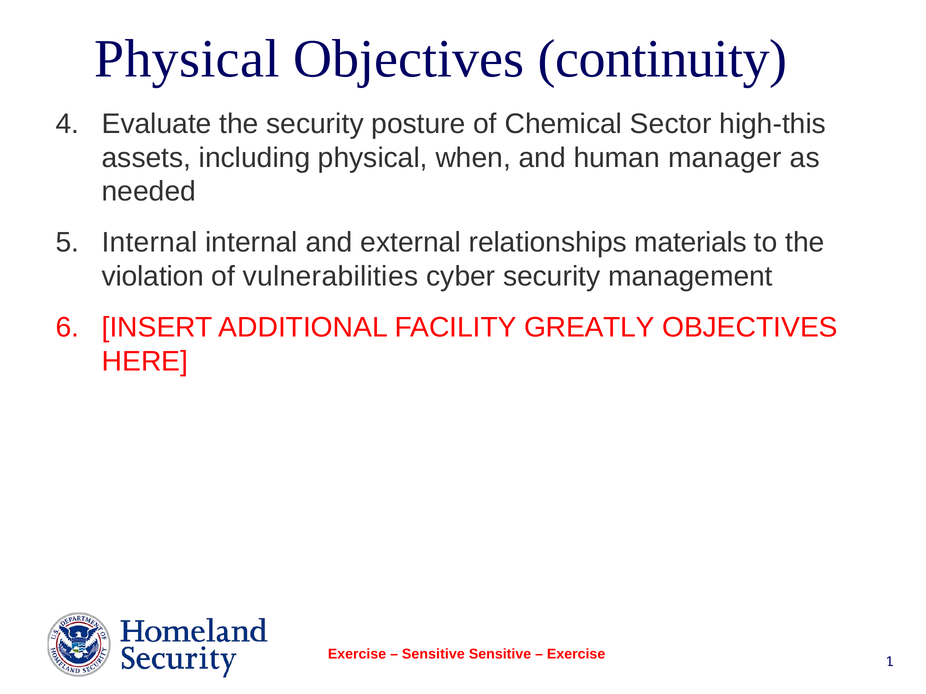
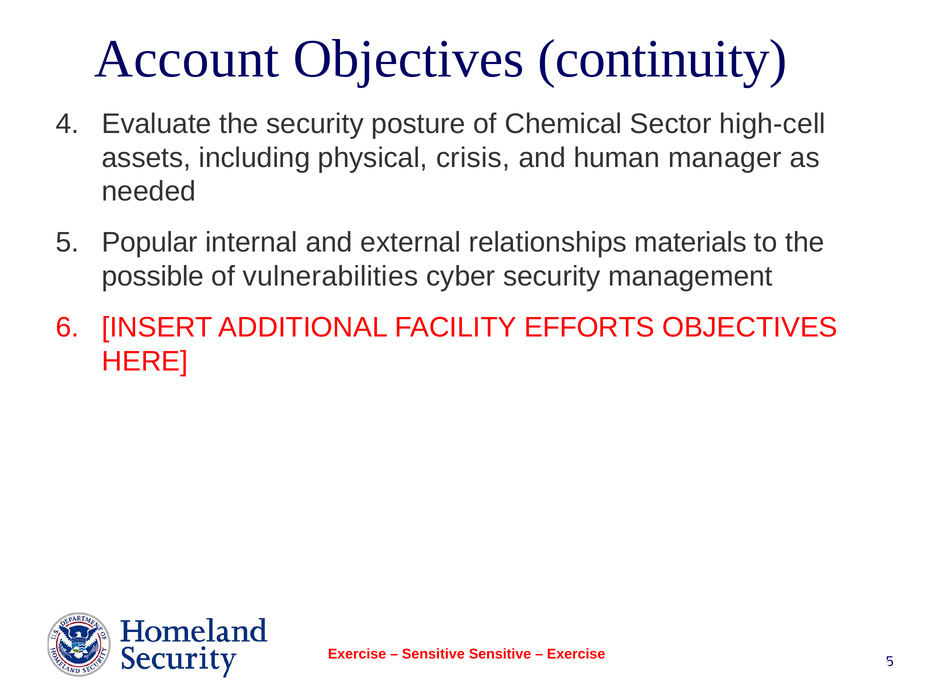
Physical at (187, 59): Physical -> Account
high-this: high-this -> high-cell
when: when -> crisis
Internal at (150, 243): Internal -> Popular
violation: violation -> possible
GREATLY: GREATLY -> EFFORTS
1 at (890, 662): 1 -> 5
